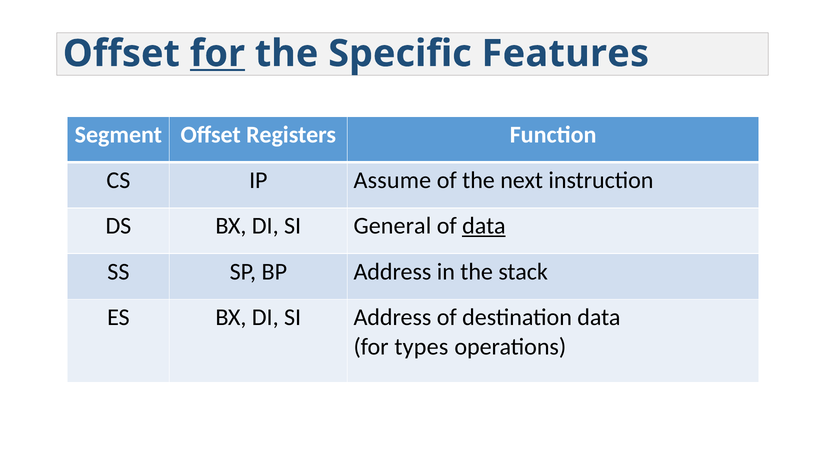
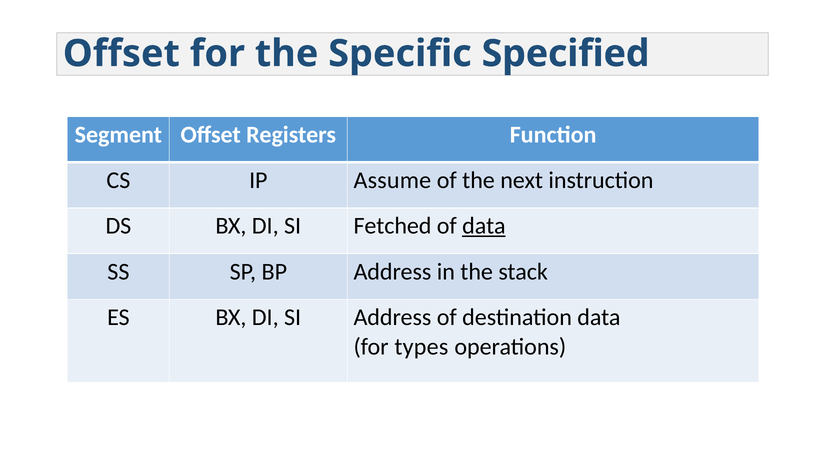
for at (217, 54) underline: present -> none
Features: Features -> Specified
General: General -> Fetched
